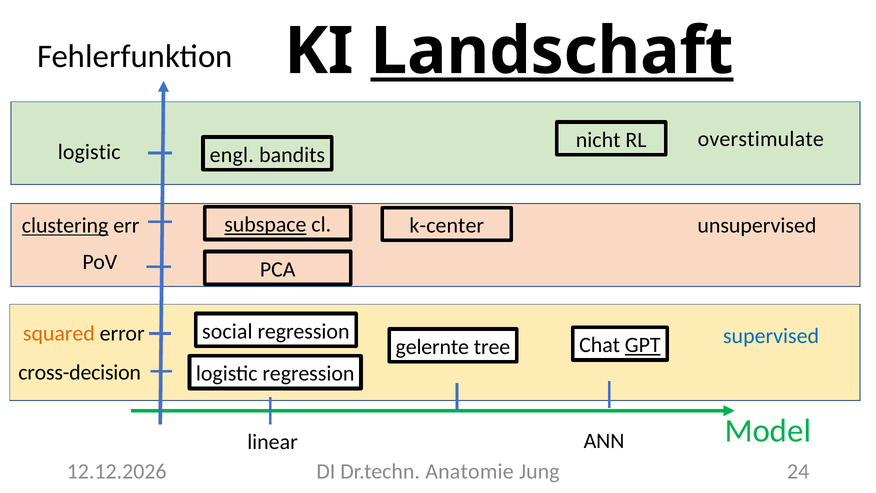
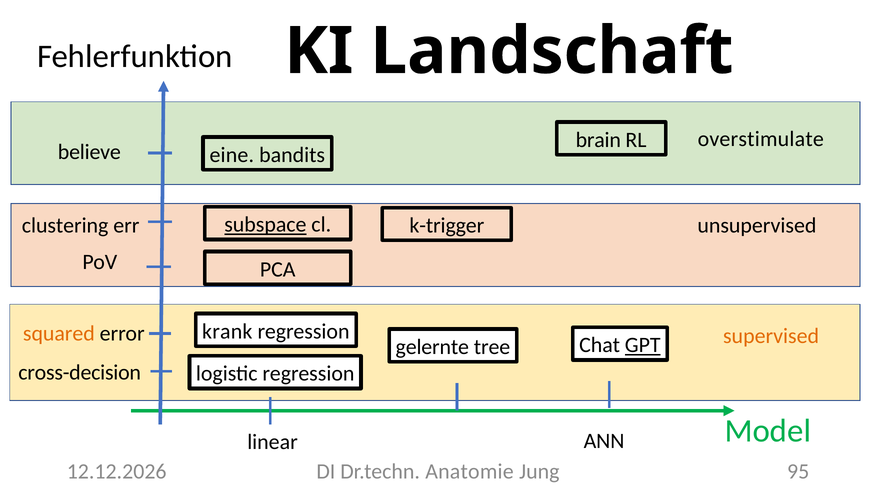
Landschaft underline: present -> none
nicht: nicht -> brain
logistic at (89, 152): logistic -> believe
engl: engl -> eine
clustering underline: present -> none
k-center: k-center -> k-trigger
social: social -> krank
supervised colour: blue -> orange
24: 24 -> 95
